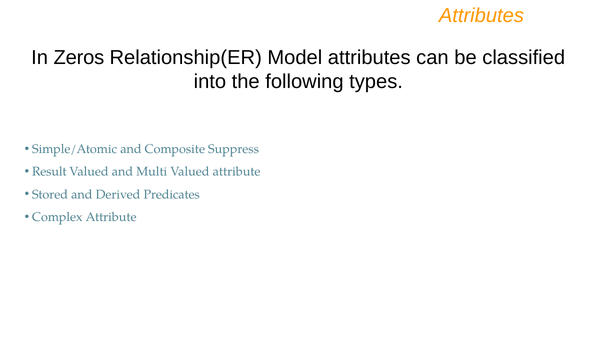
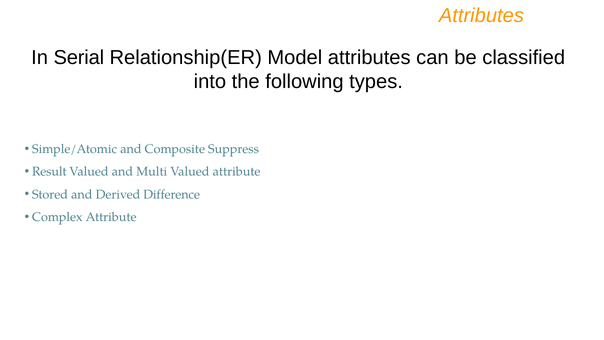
Zeros: Zeros -> Serial
Predicates: Predicates -> Difference
